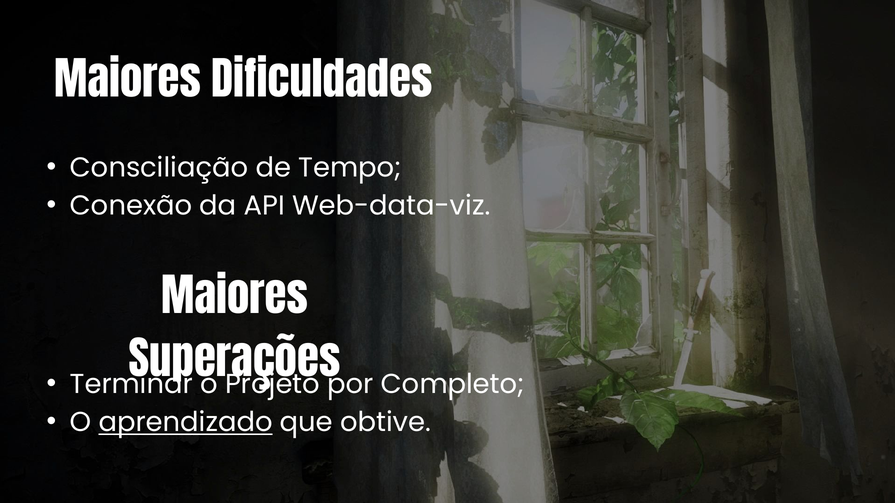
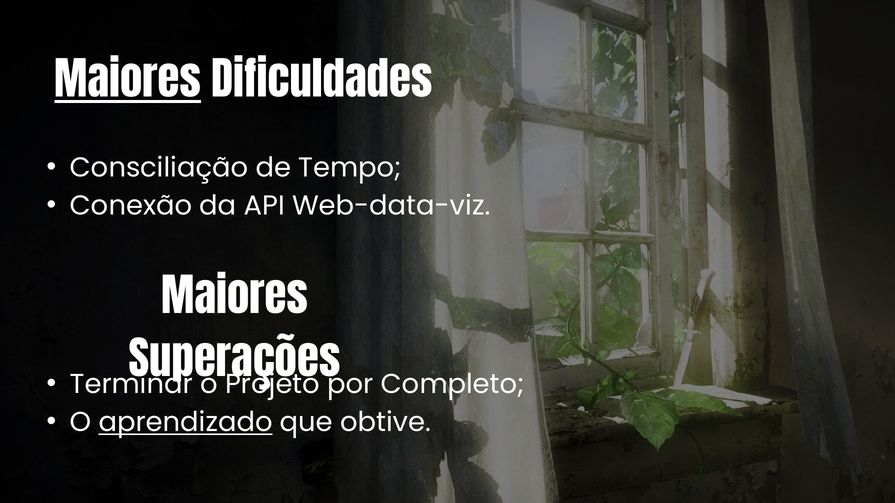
Maiores at (128, 82) underline: none -> present
